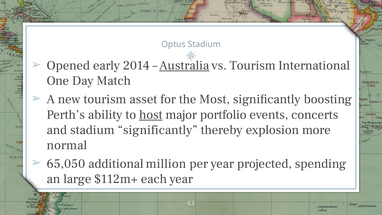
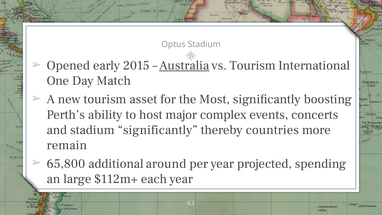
2014: 2014 -> 2015
host underline: present -> none
portfolio: portfolio -> complex
explosion: explosion -> countries
normal: normal -> remain
65,050: 65,050 -> 65,800
million: million -> around
